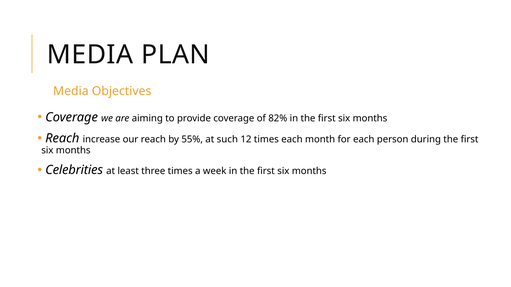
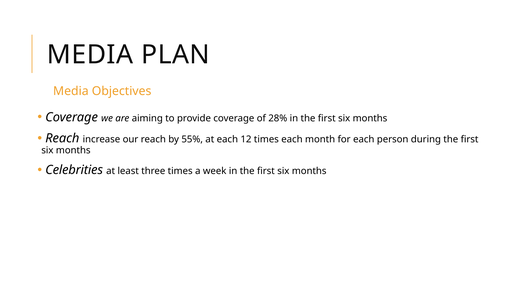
82%: 82% -> 28%
at such: such -> each
